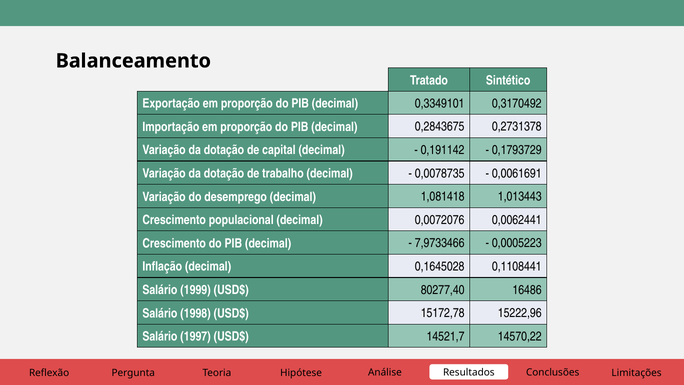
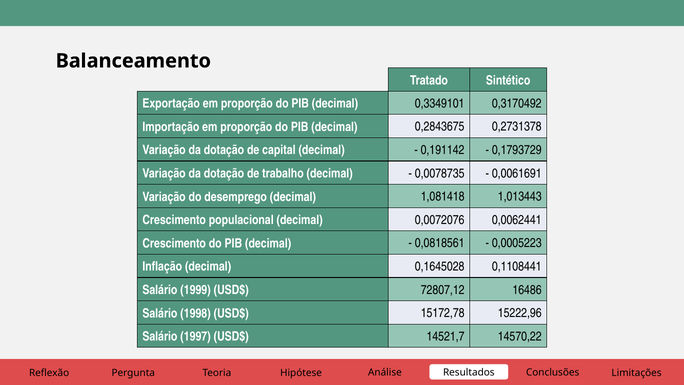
7,9733466: 7,9733466 -> 0,0818561
80277,40: 80277,40 -> 72807,12
